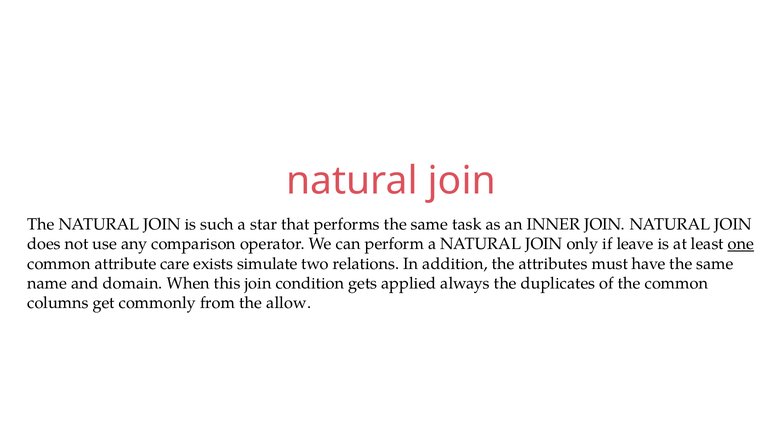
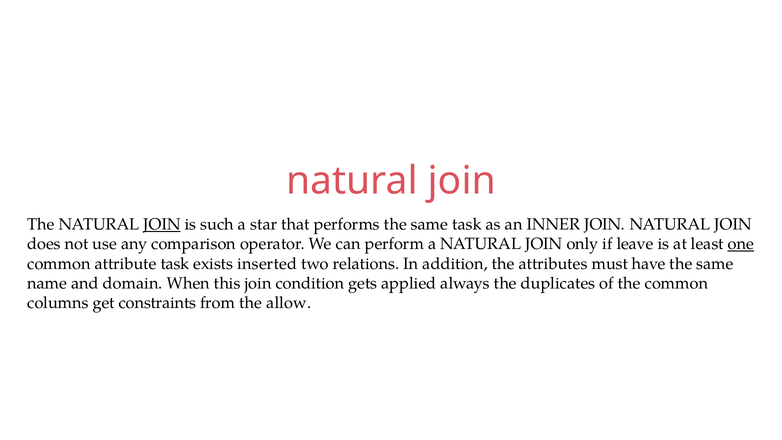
JOIN at (162, 224) underline: none -> present
attribute care: care -> task
simulate: simulate -> inserted
commonly: commonly -> constraints
